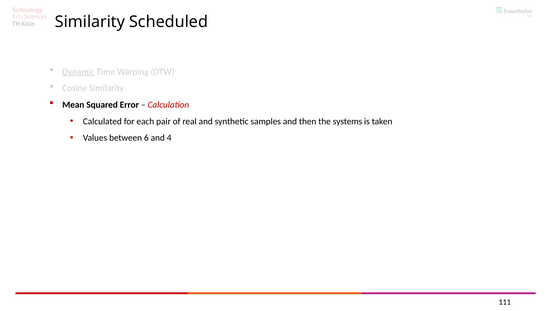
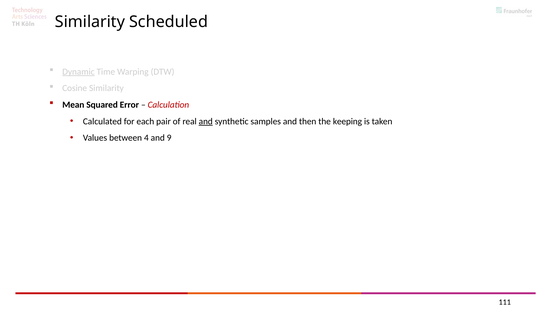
and at (206, 121) underline: none -> present
systems: systems -> keeping
6: 6 -> 4
4: 4 -> 9
